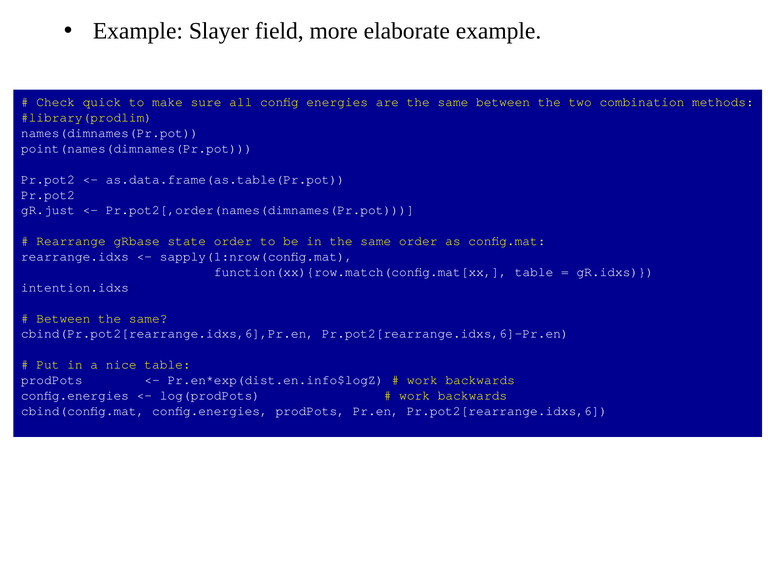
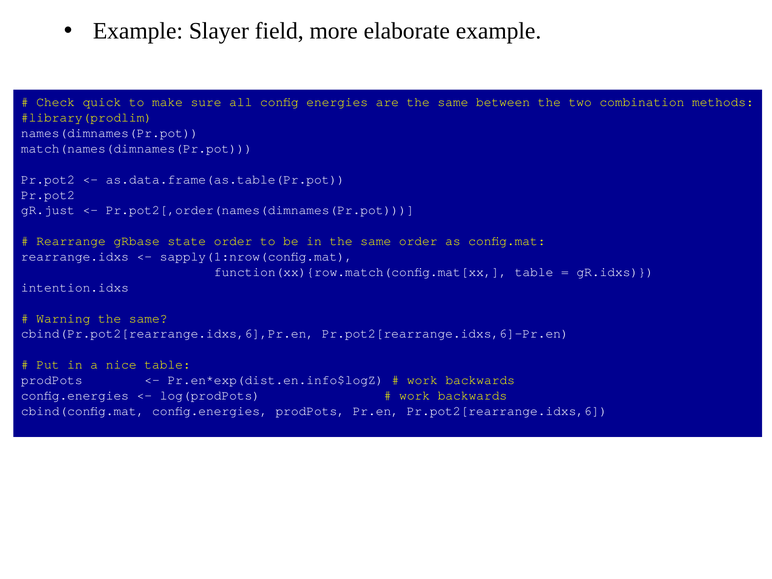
point(names(dimnames(Pr.pot: point(names(dimnames(Pr.pot -> match(names(dimnames(Pr.pot
Between at (63, 318): Between -> Warning
